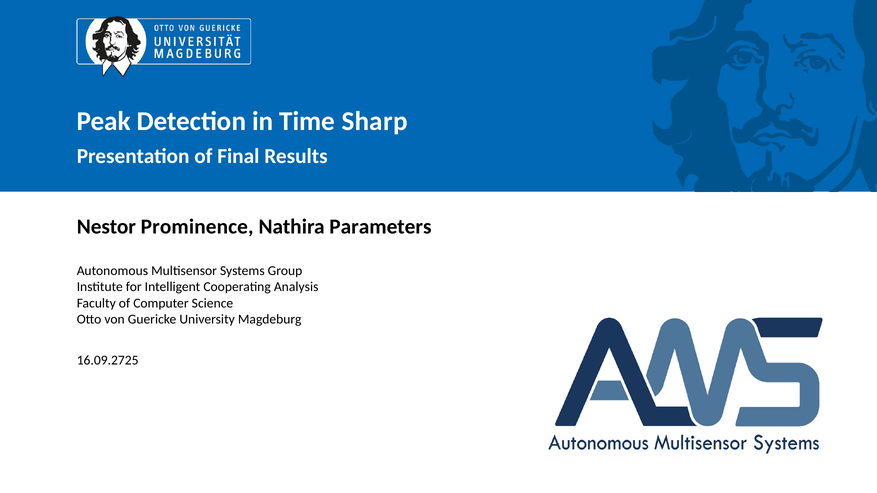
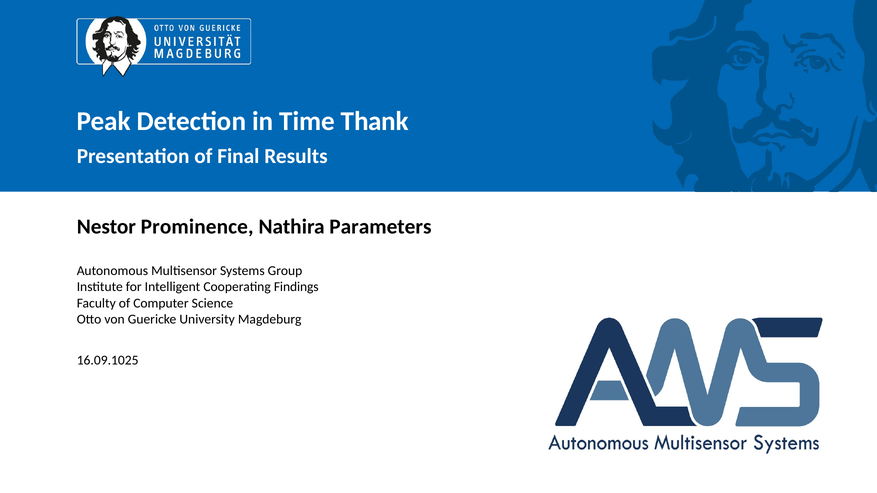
Sharp: Sharp -> Thank
Analysis: Analysis -> Findings
16.09.2725: 16.09.2725 -> 16.09.1025
